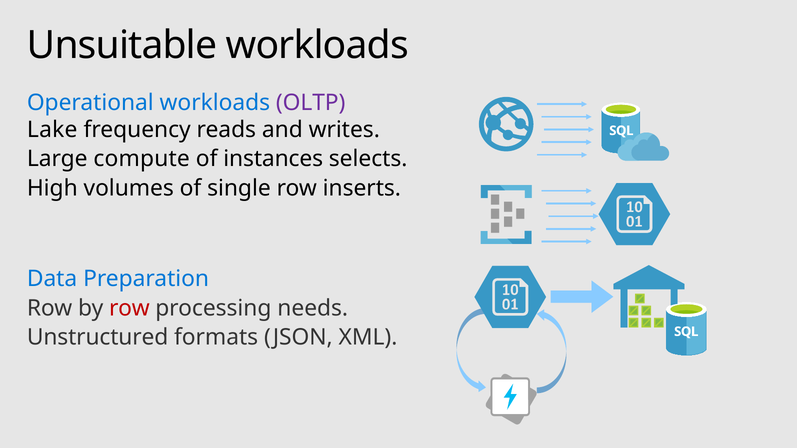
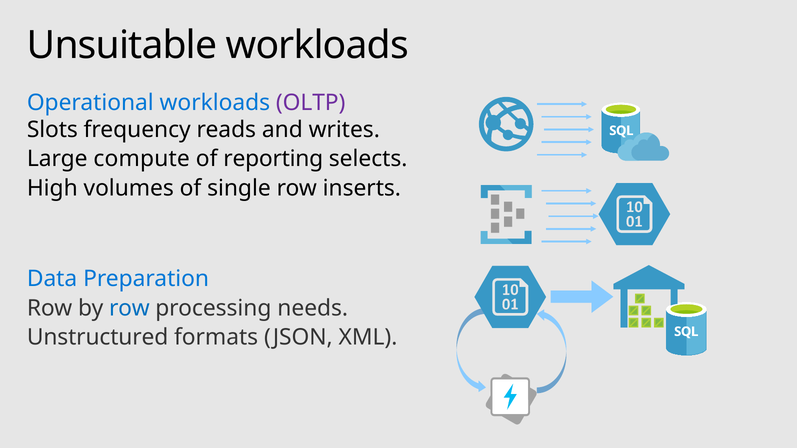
Lake: Lake -> Slots
instances: instances -> reporting
row at (129, 308) colour: red -> blue
